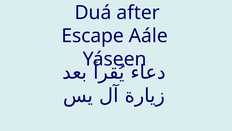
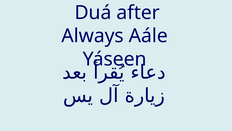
Escape: Escape -> Always
